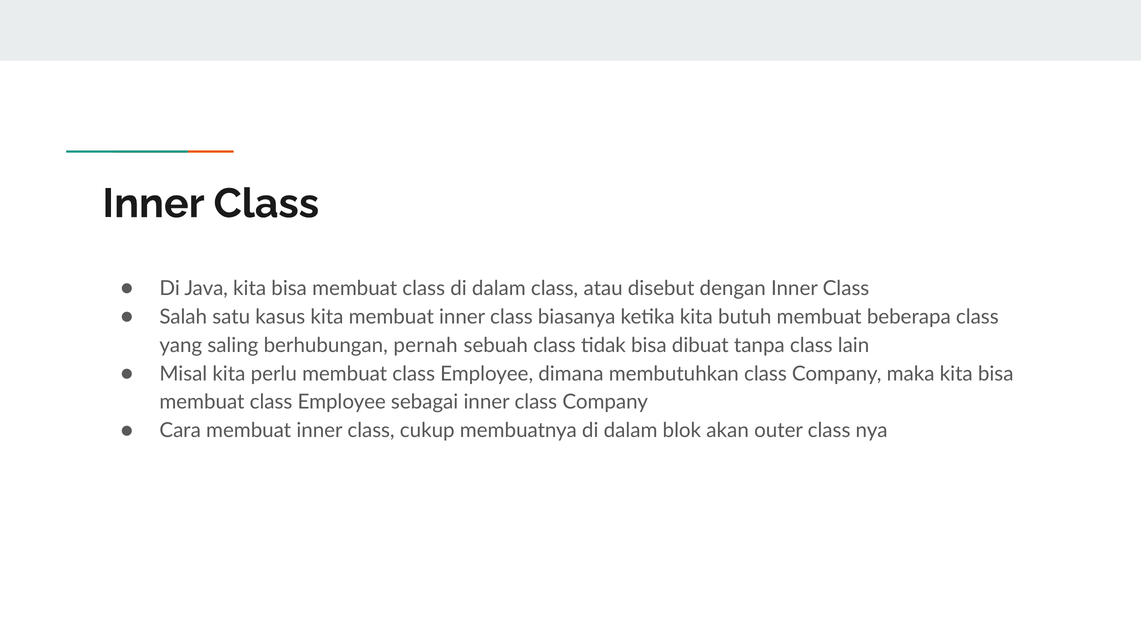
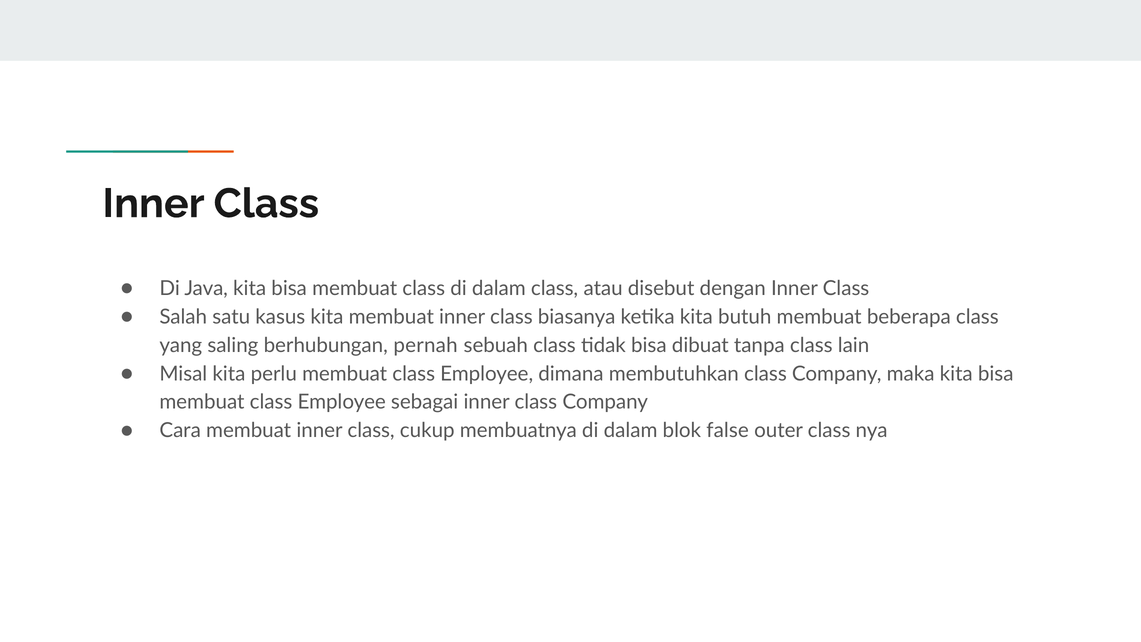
akan: akan -> false
